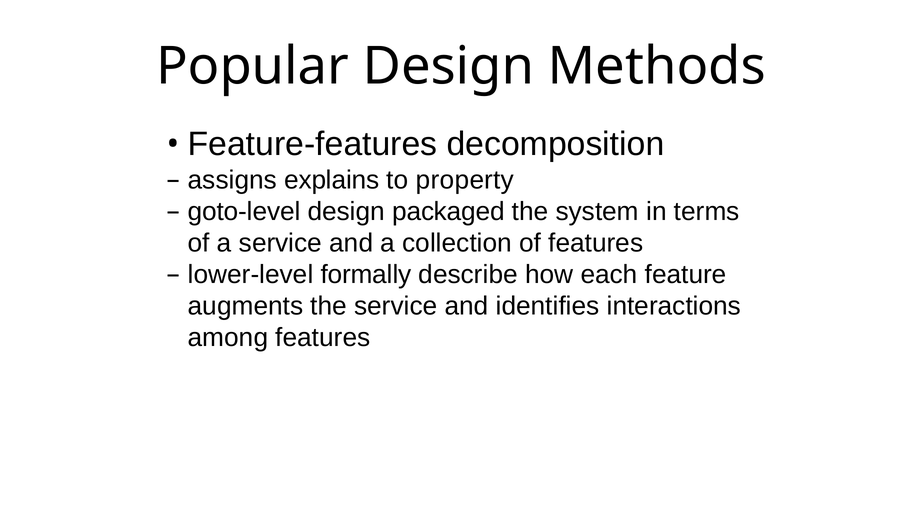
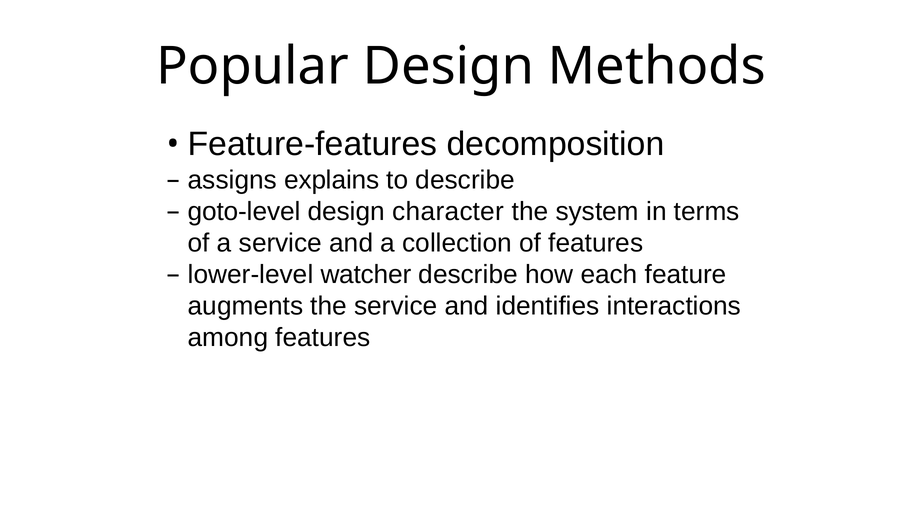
to property: property -> describe
packaged: packaged -> character
formally: formally -> watcher
